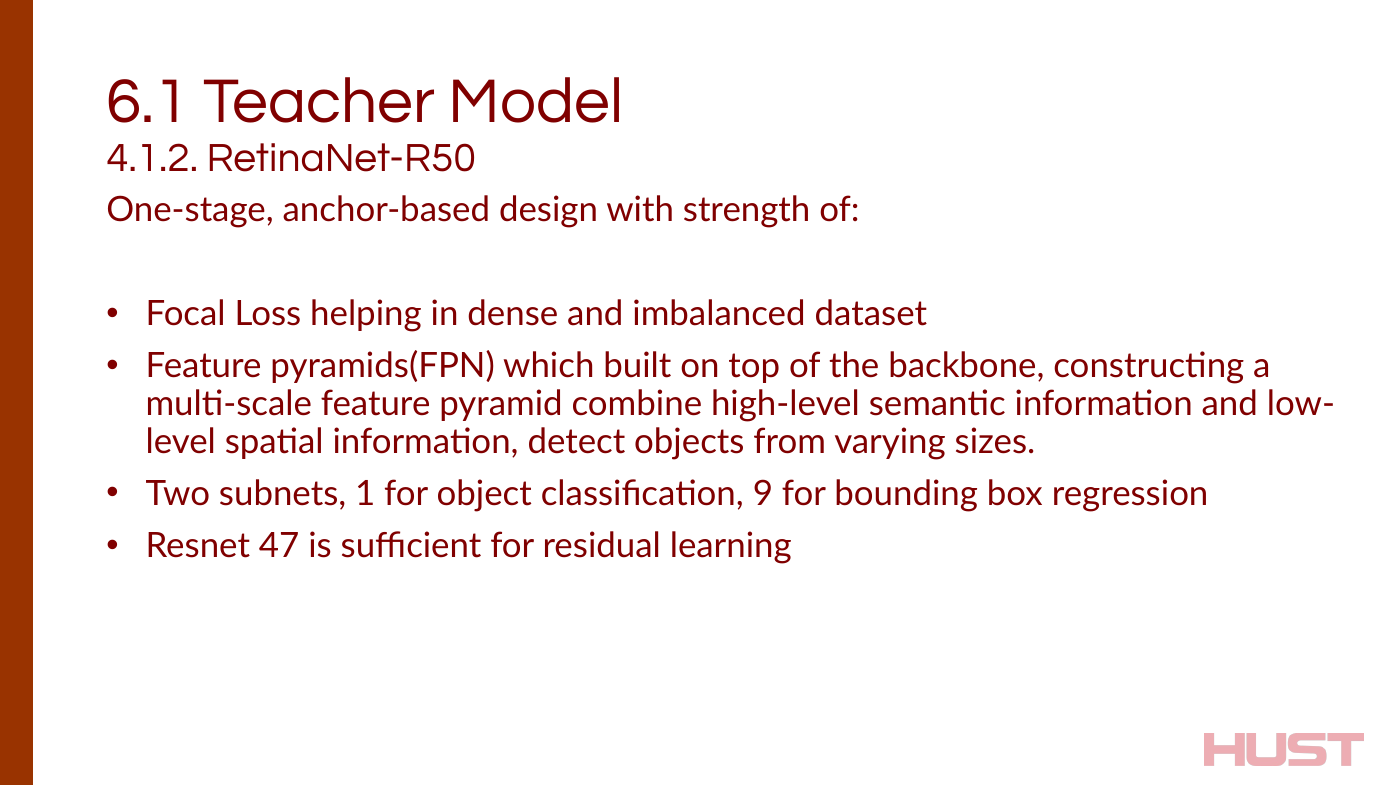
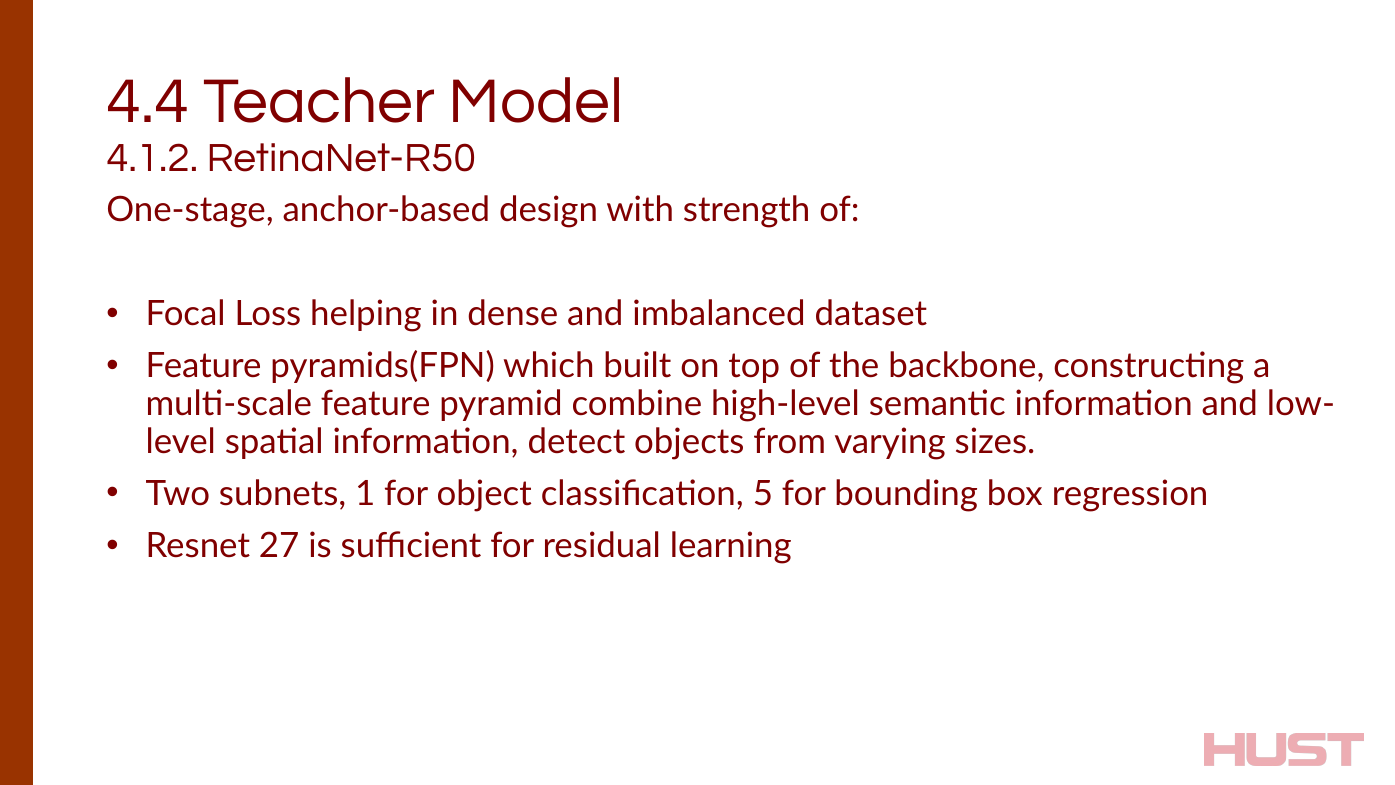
6.1: 6.1 -> 4.4
9: 9 -> 5
47: 47 -> 27
